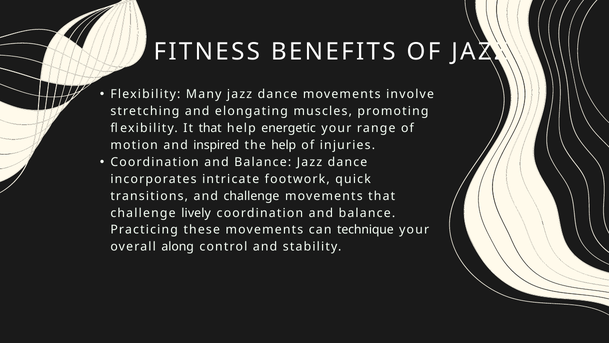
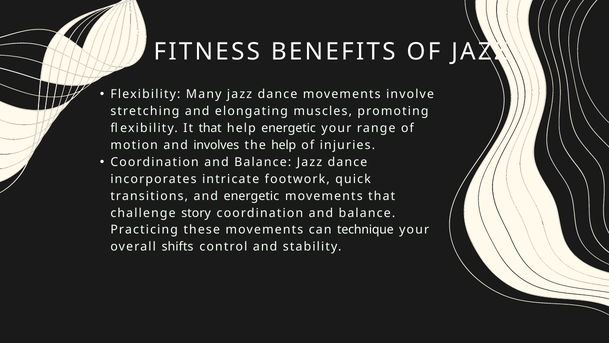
inspired: inspired -> involves
and challenge: challenge -> energetic
lively: lively -> story
along: along -> shifts
